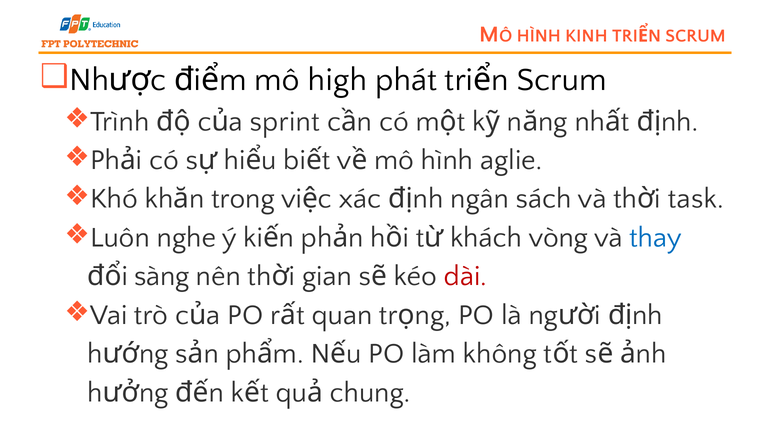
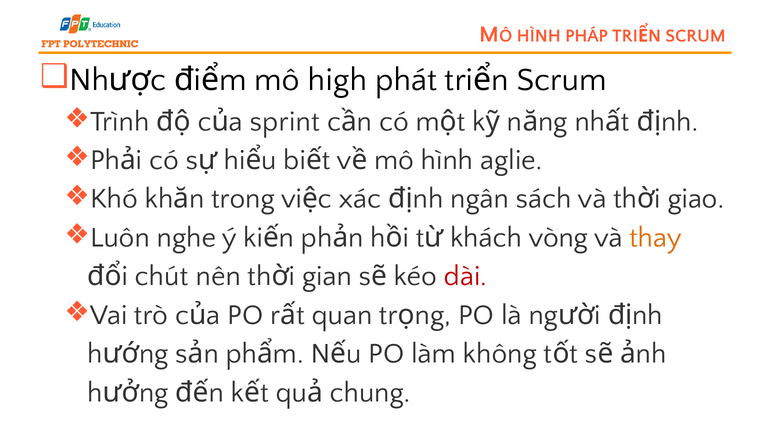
KINH: KINH -> PHÁP
task: task -> giao
thay colour: blue -> orange
sàng: sàng -> chút
